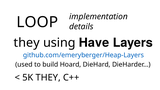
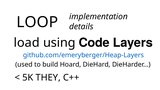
they at (27, 43): they -> load
Have: Have -> Code
